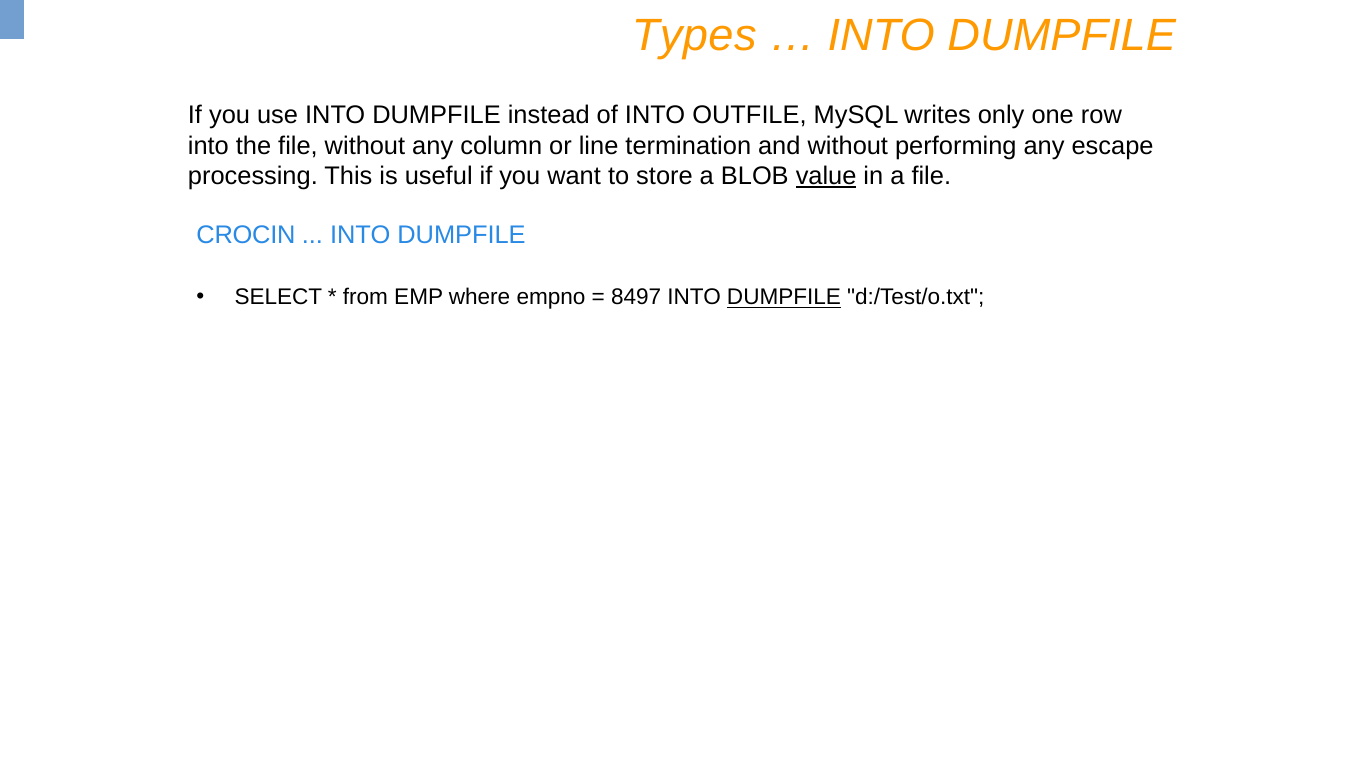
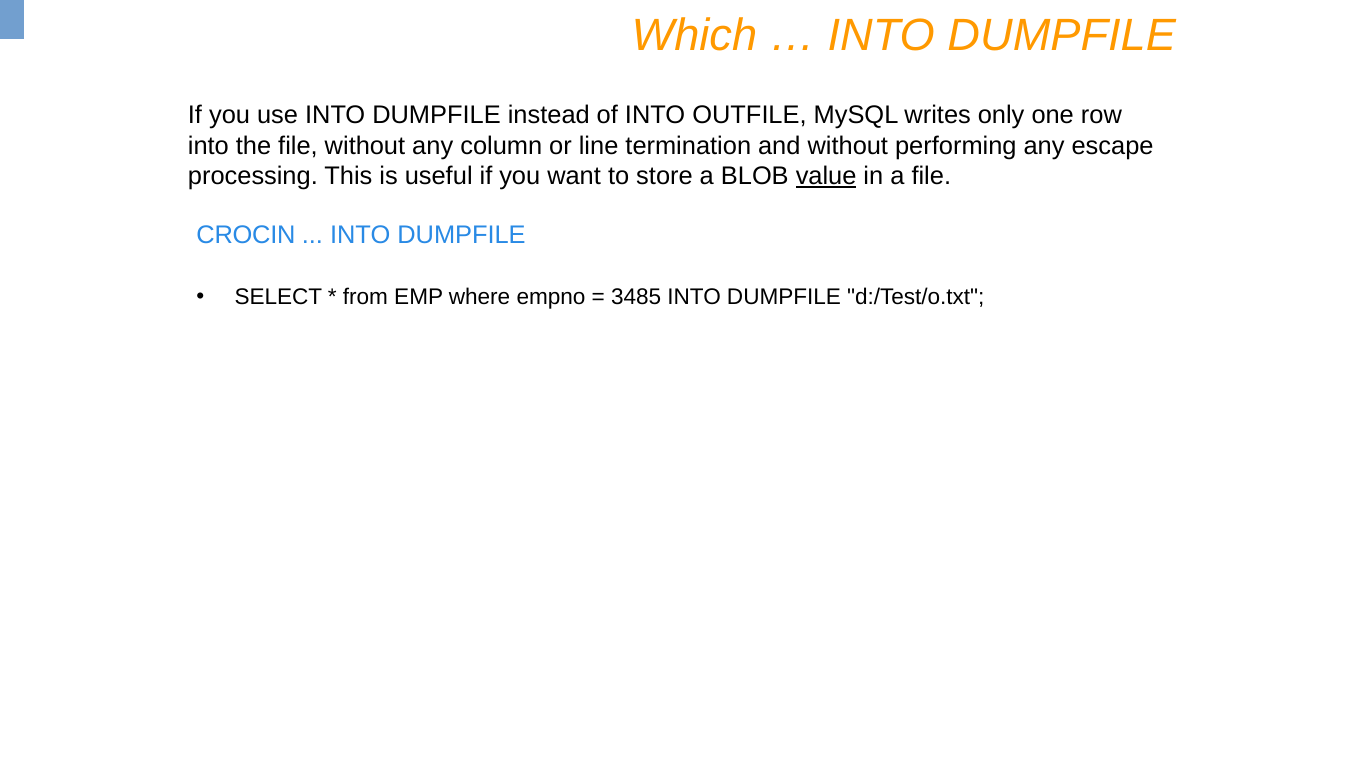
Types: Types -> Which
8497: 8497 -> 3485
DUMPFILE at (784, 297) underline: present -> none
